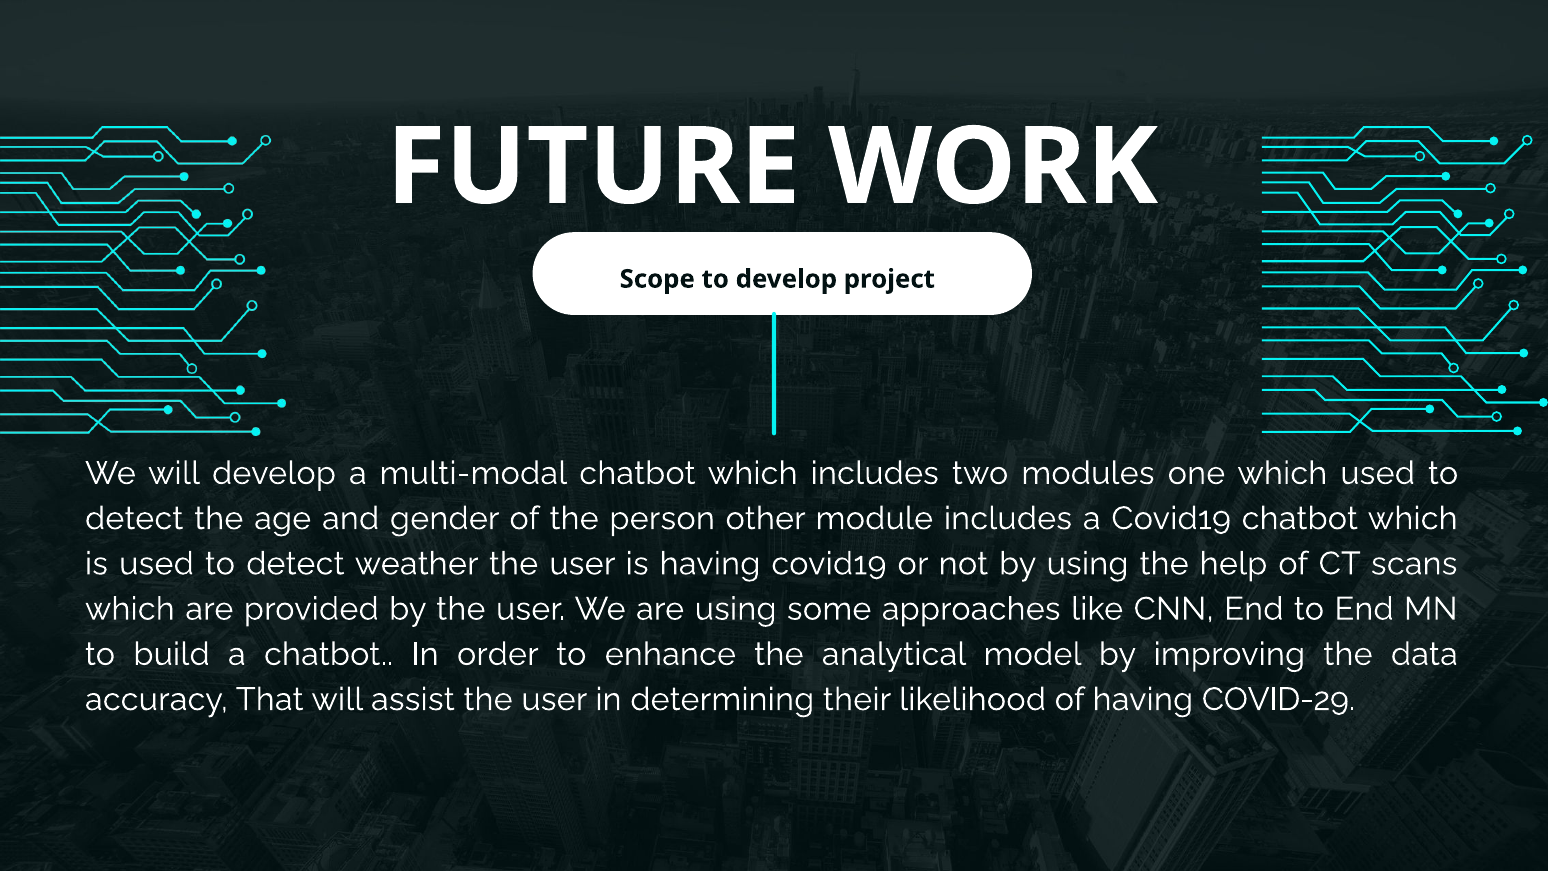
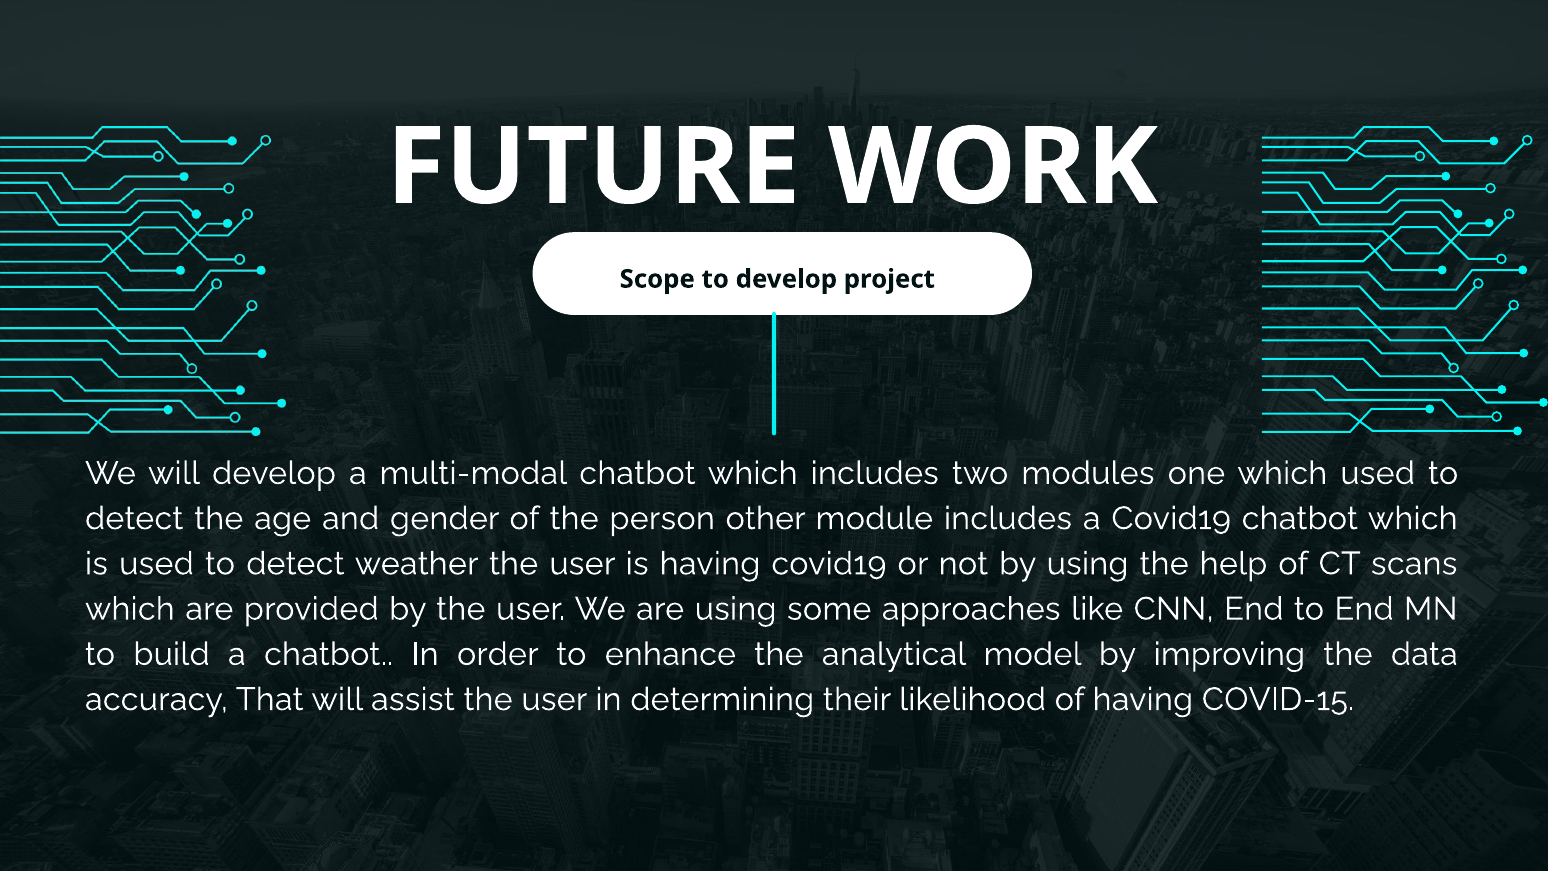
COVID-29: COVID-29 -> COVID-15
